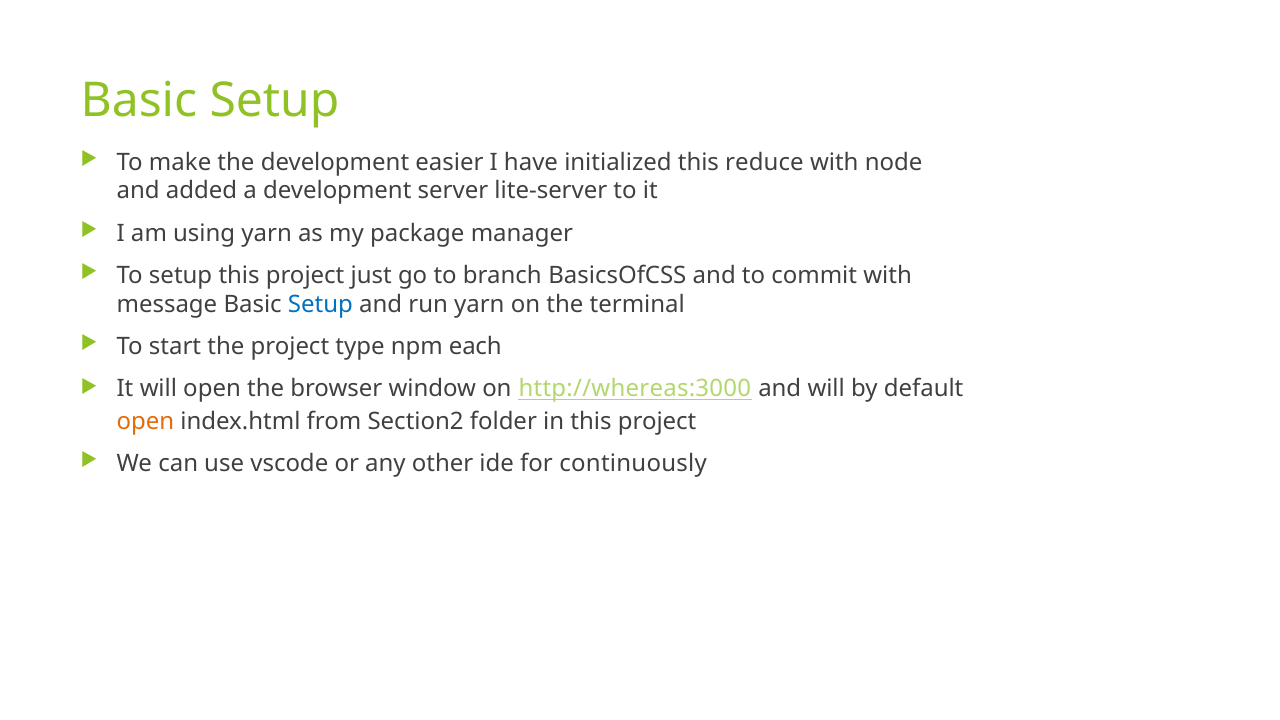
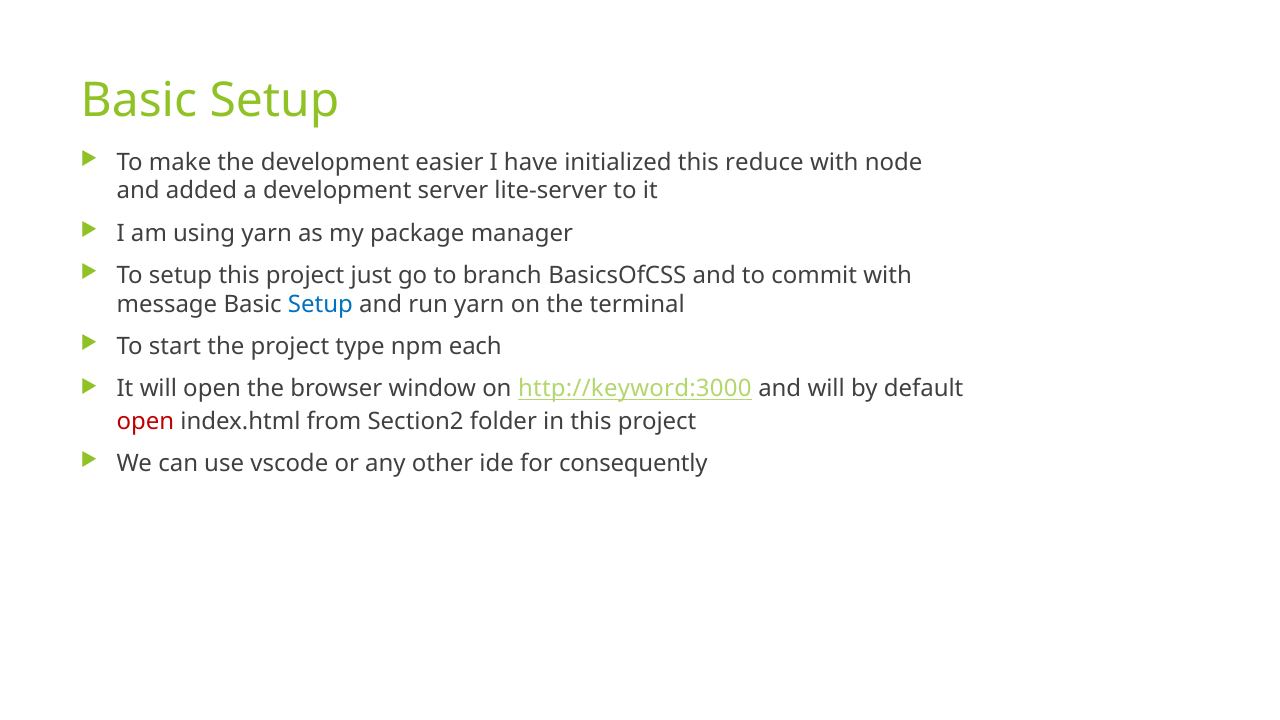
http://whereas:3000: http://whereas:3000 -> http://keyword:3000
open at (145, 421) colour: orange -> red
continuously: continuously -> consequently
